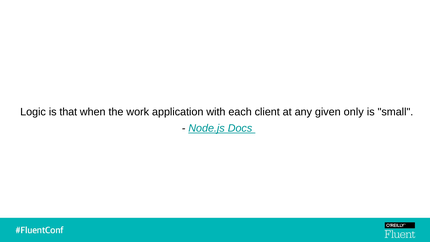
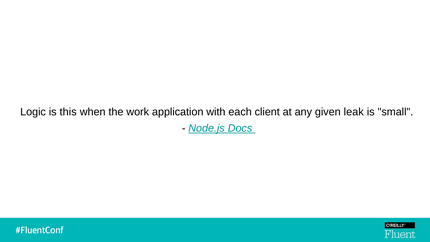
that: that -> this
only: only -> leak
